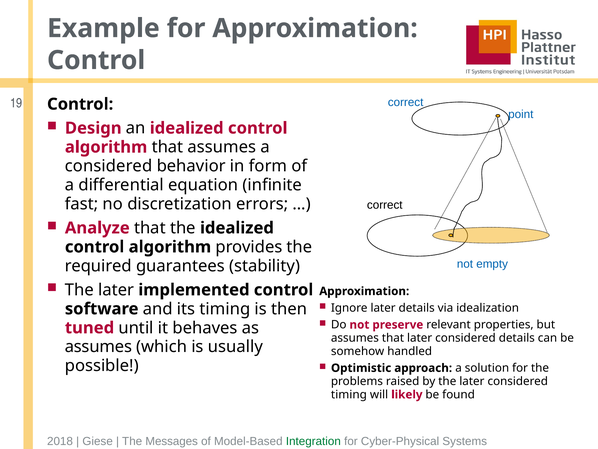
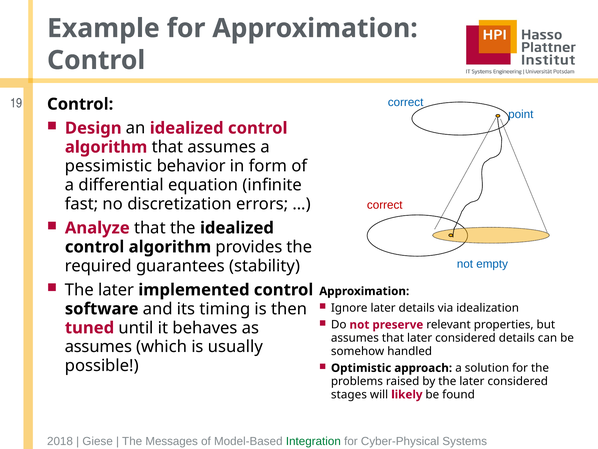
considered at (109, 166): considered -> pessimistic
correct at (385, 205) colour: black -> red
timing at (349, 394): timing -> stages
